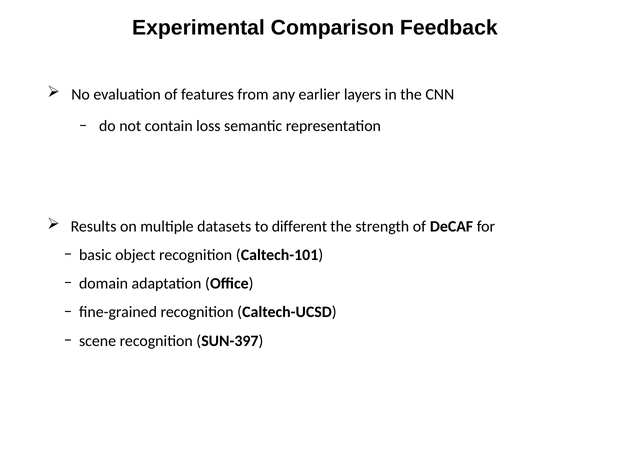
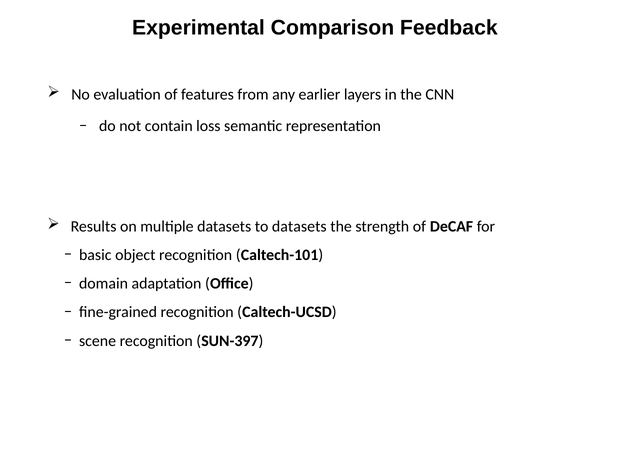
to different: different -> datasets
